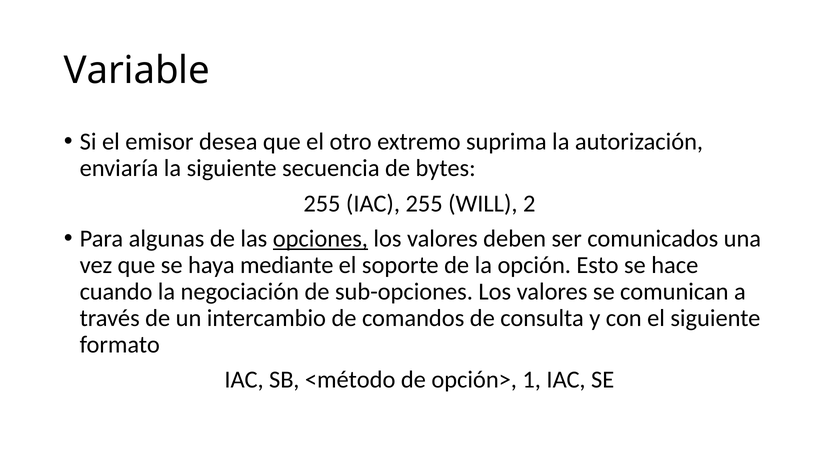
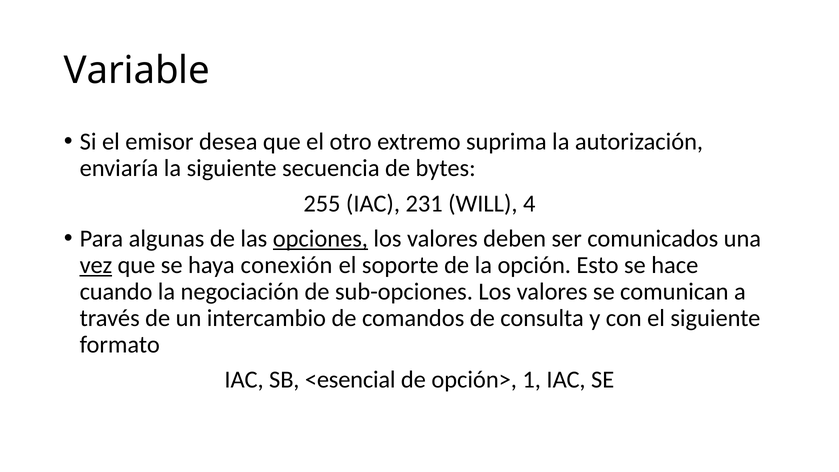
IAC 255: 255 -> 231
2: 2 -> 4
vez underline: none -> present
mediante: mediante -> conexión
<método: <método -> <esencial
